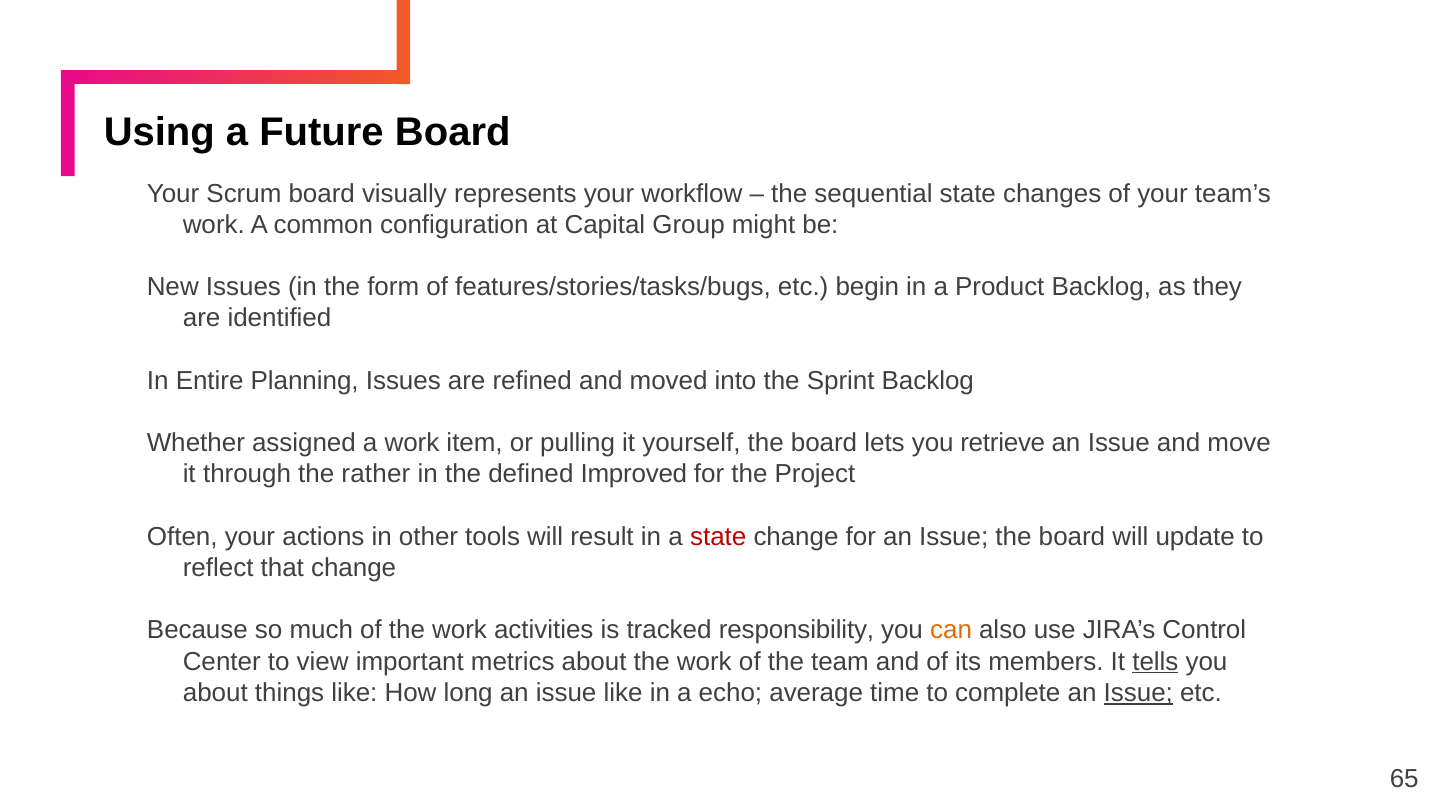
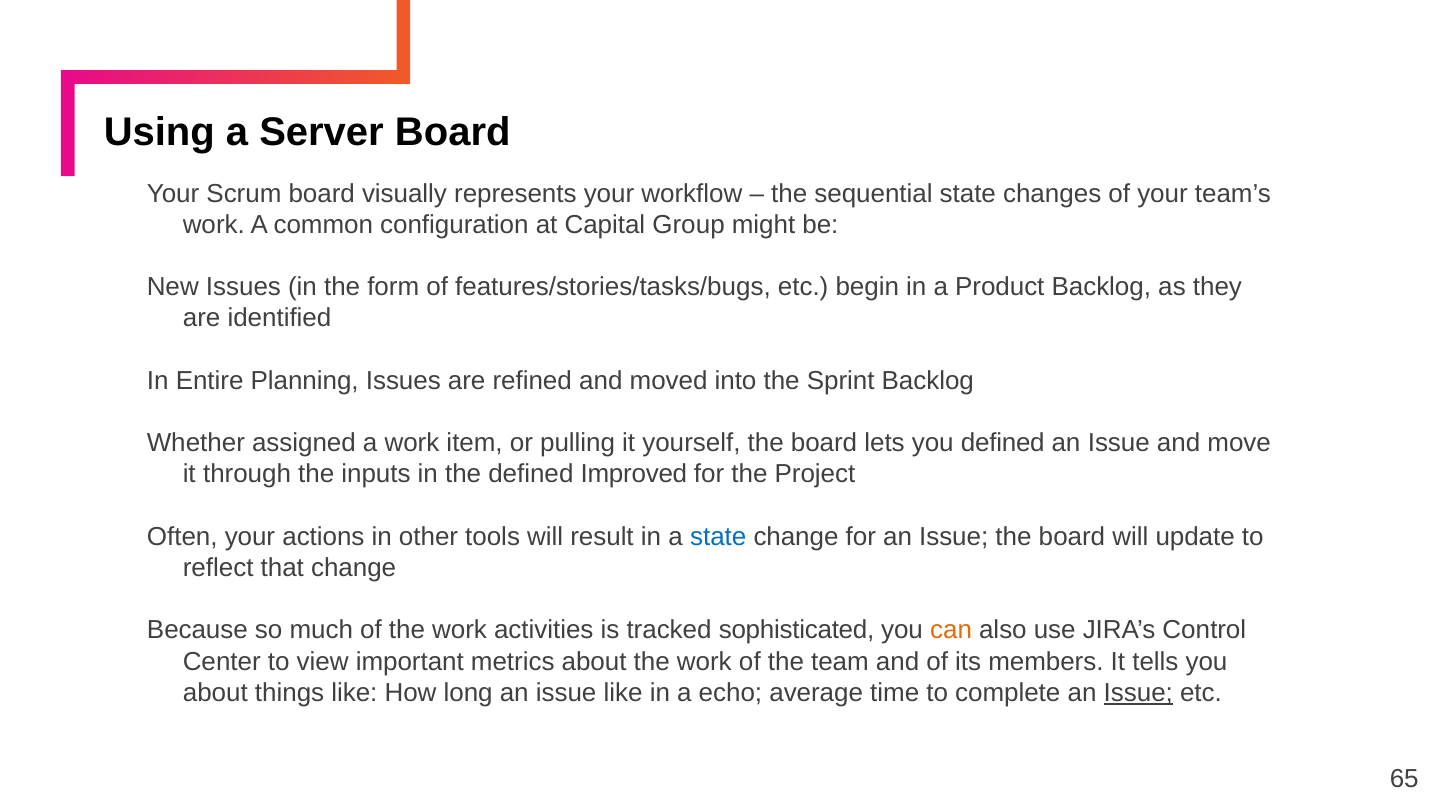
Future: Future -> Server
you retrieve: retrieve -> defined
rather: rather -> inputs
state at (718, 537) colour: red -> blue
responsibility: responsibility -> sophisticated
tells underline: present -> none
